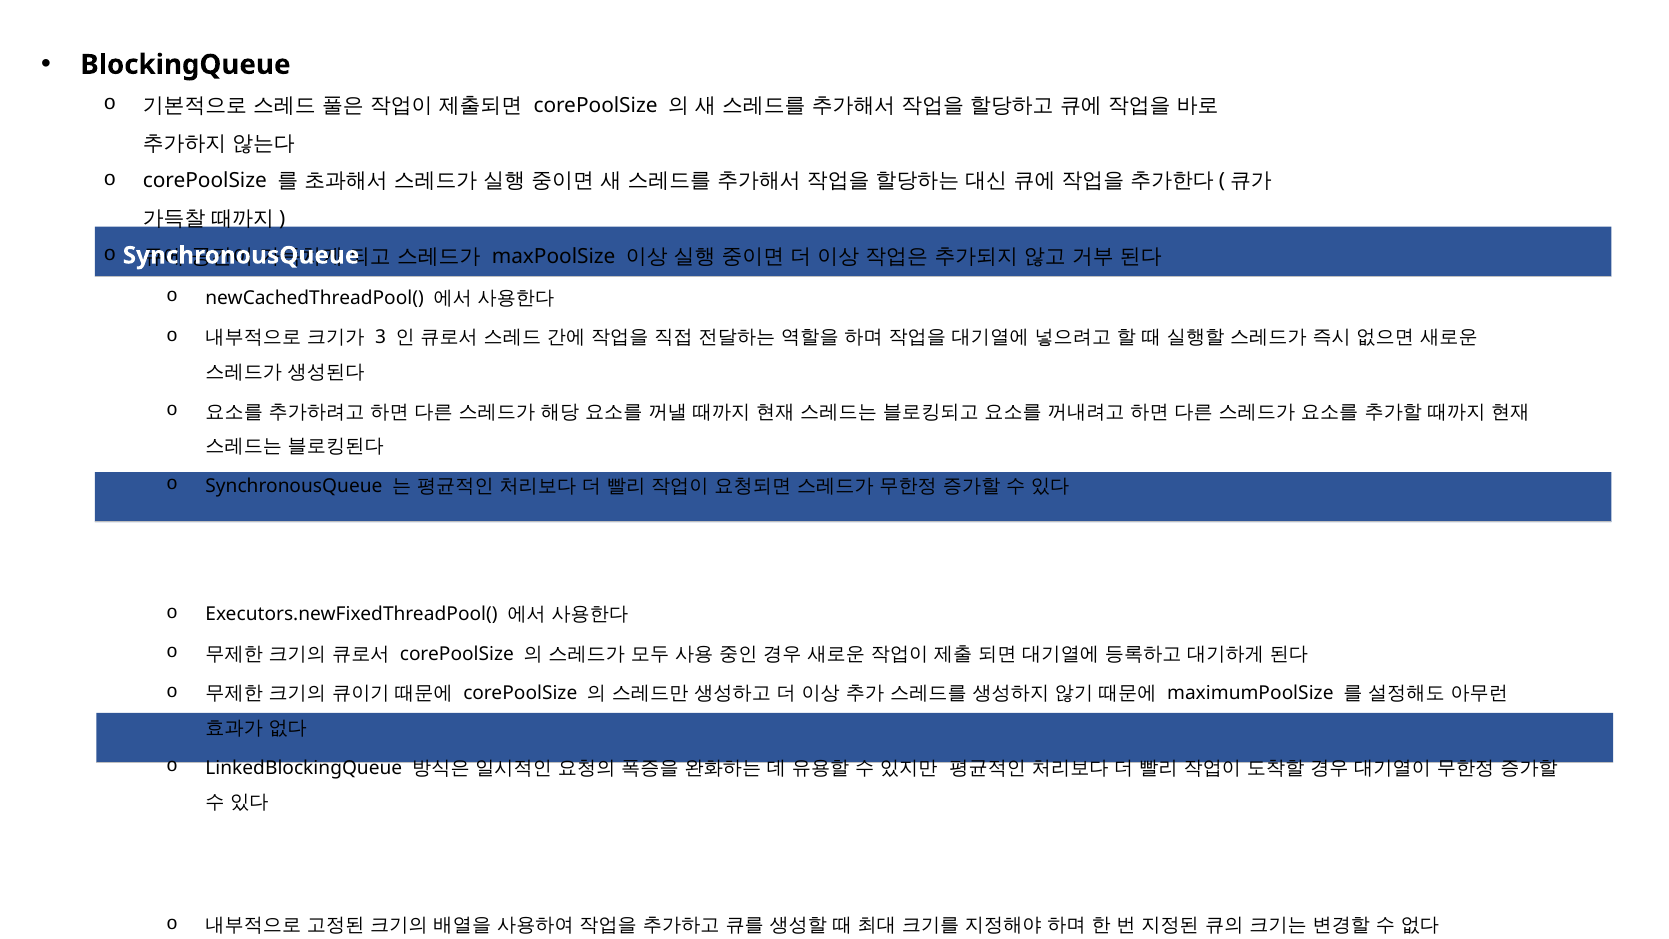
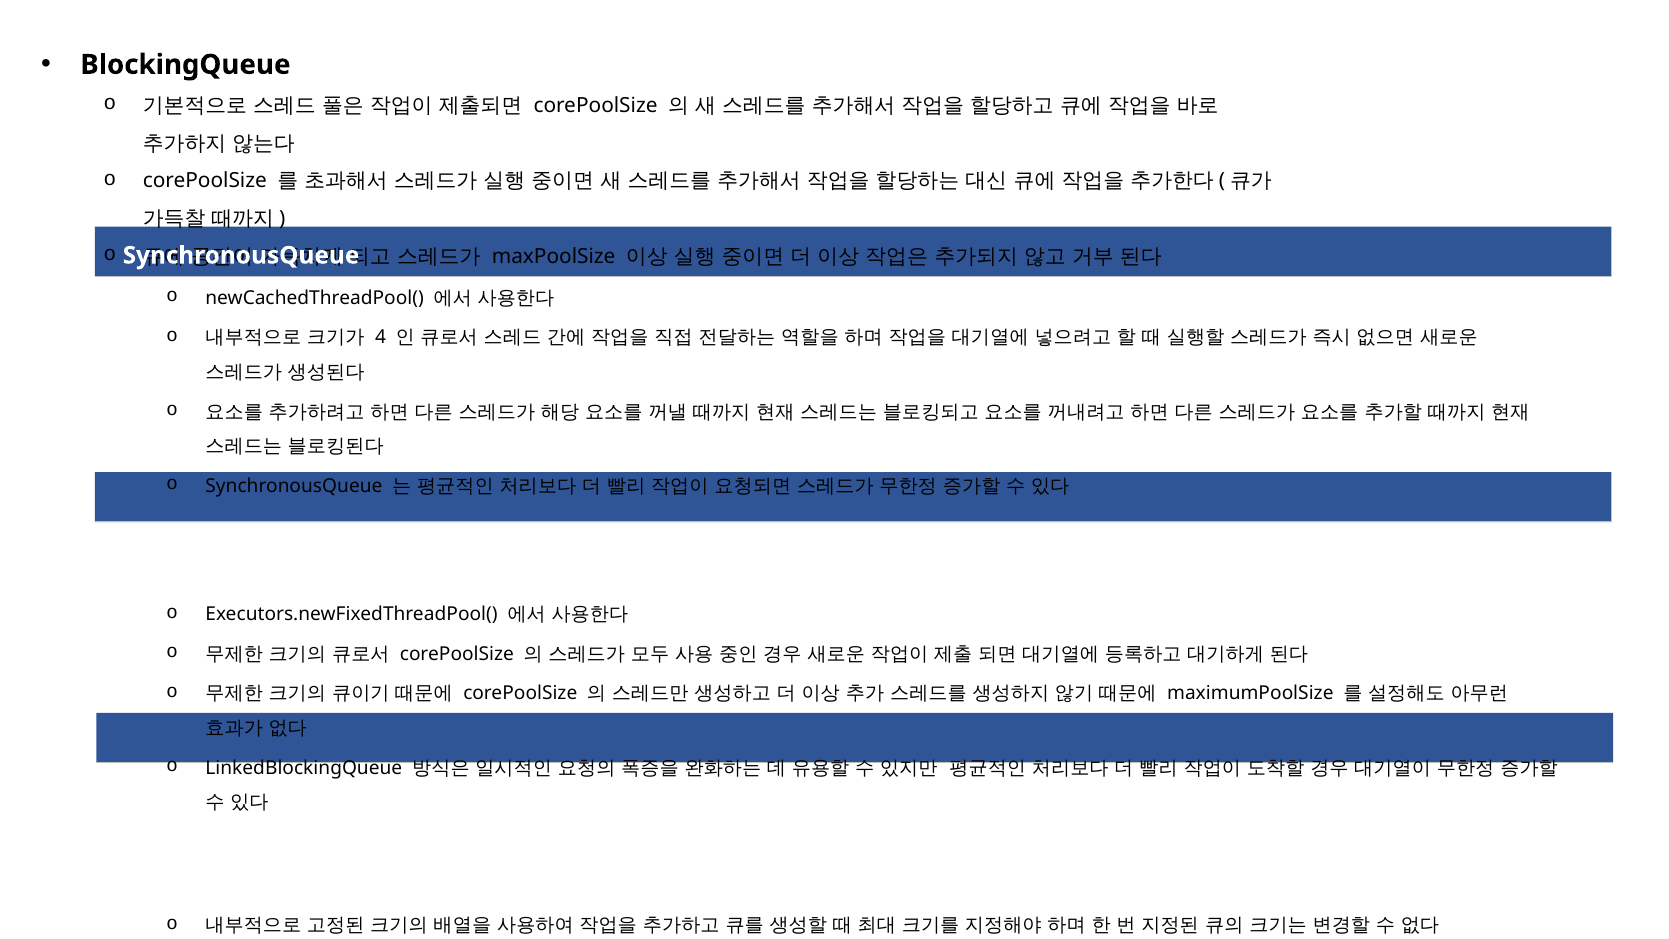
3: 3 -> 4
